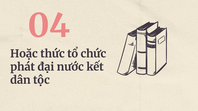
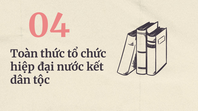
Hoặc: Hoặc -> Toàn
phát: phát -> hiệp
